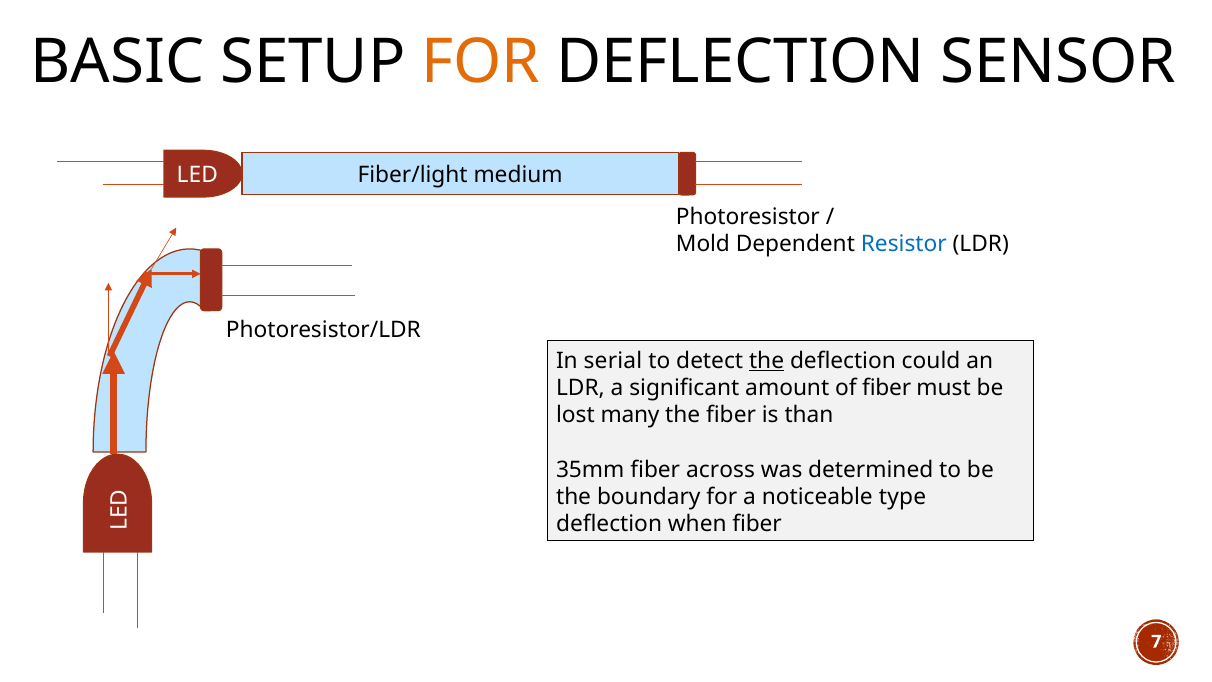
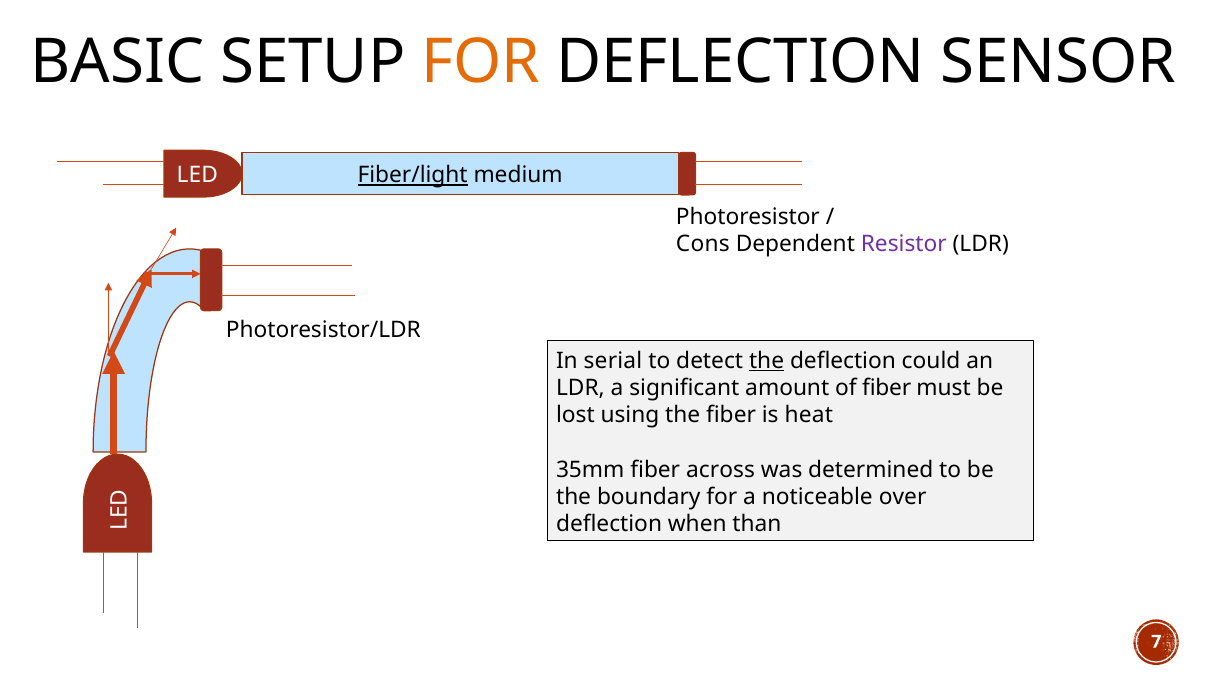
Fiber/light underline: none -> present
Mold: Mold -> Cons
Resistor colour: blue -> purple
many: many -> using
than: than -> heat
type: type -> over
when fiber: fiber -> than
